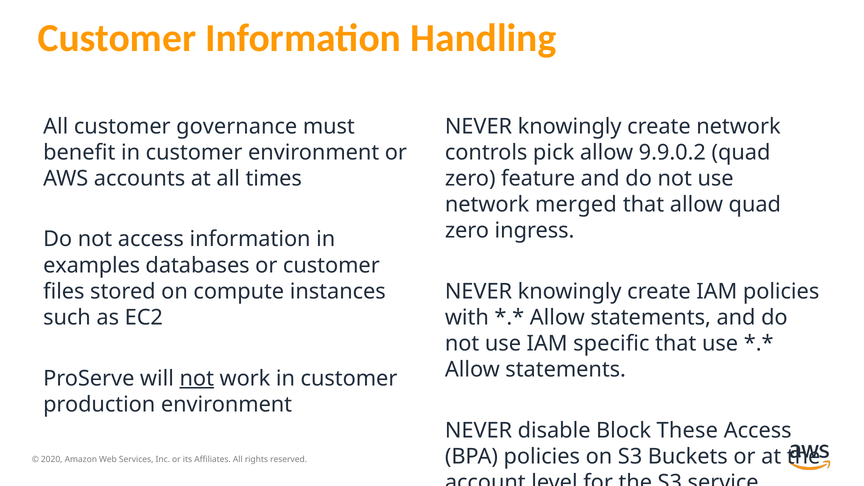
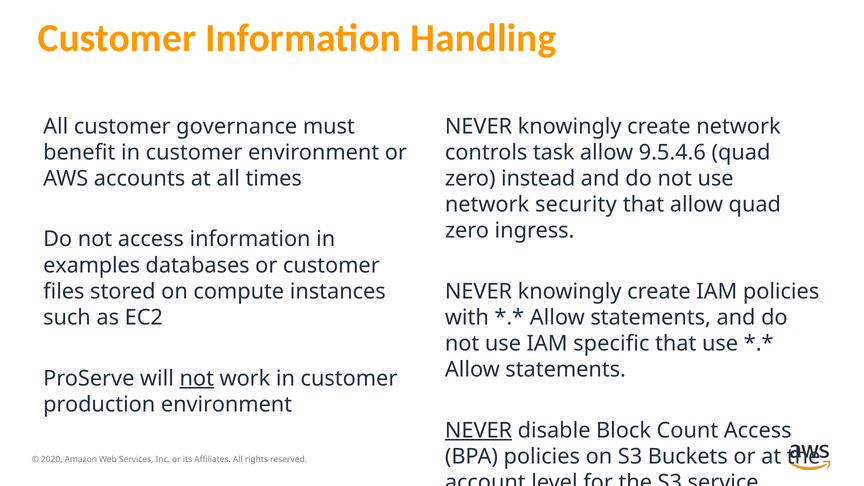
pick: pick -> task
9.9.0.2: 9.9.0.2 -> 9.5.4.6
feature: feature -> instead
merged: merged -> security
NEVER at (479, 430) underline: none -> present
These: These -> Count
